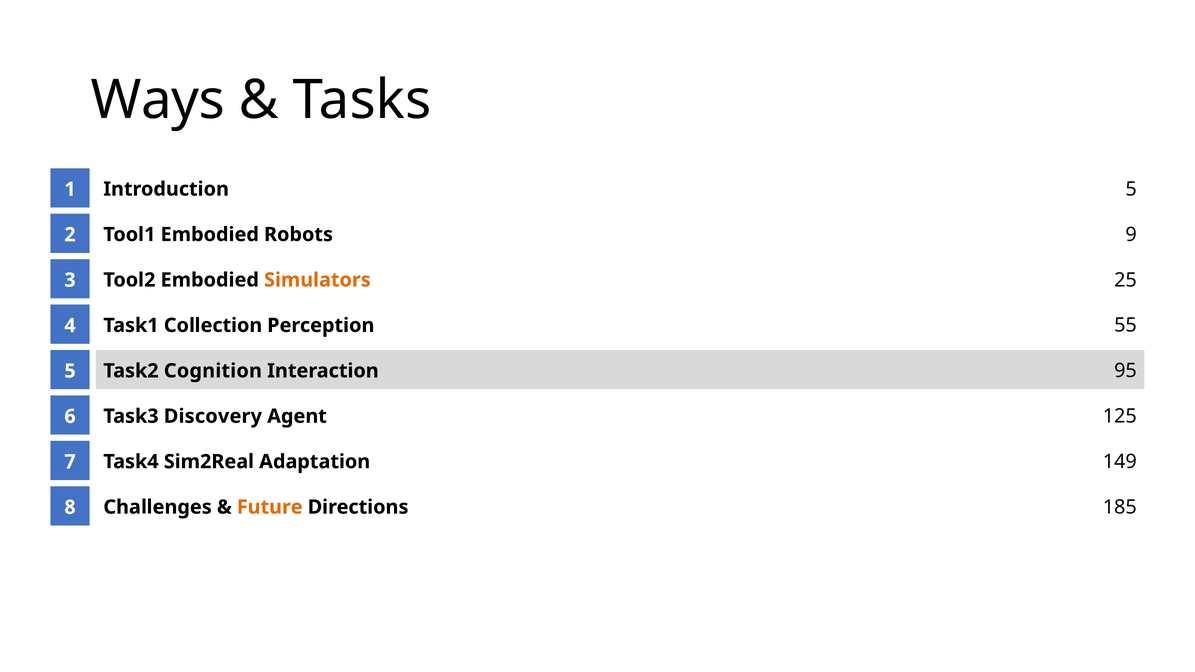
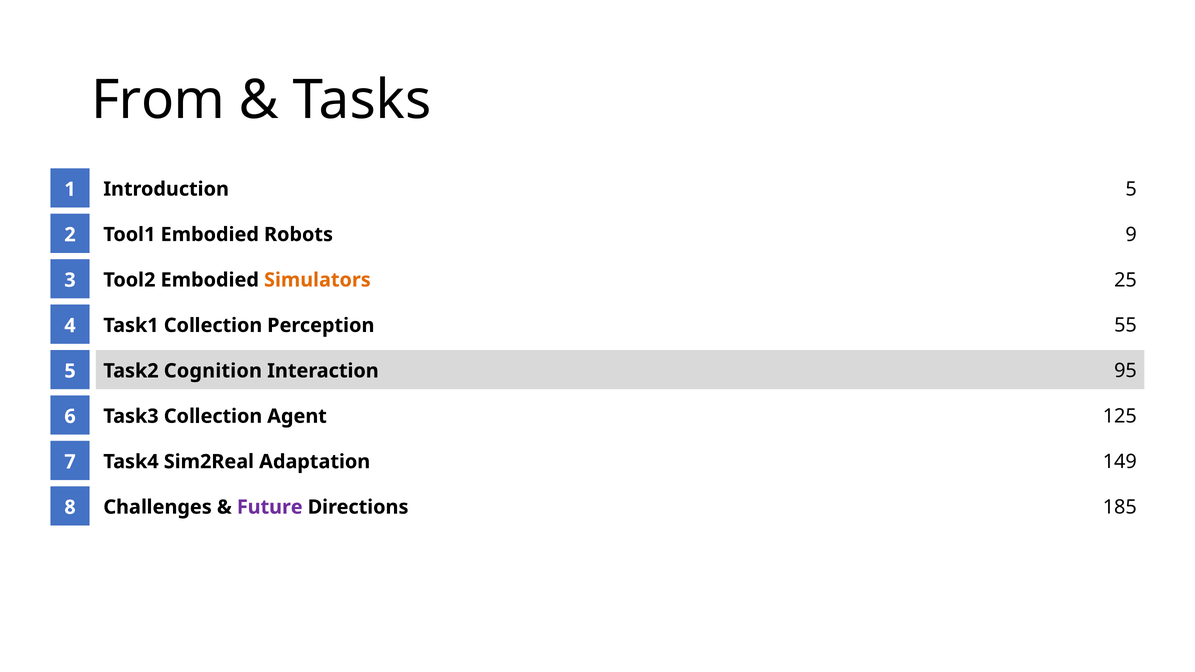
Ways: Ways -> From
Task3 Discovery: Discovery -> Collection
Future colour: orange -> purple
